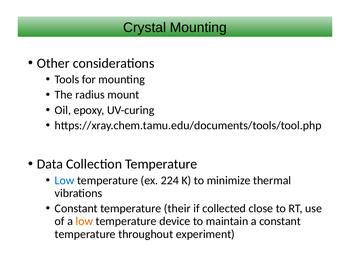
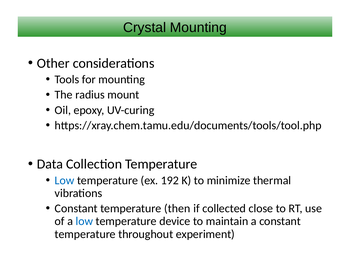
224: 224 -> 192
their: their -> then
low at (84, 221) colour: orange -> blue
